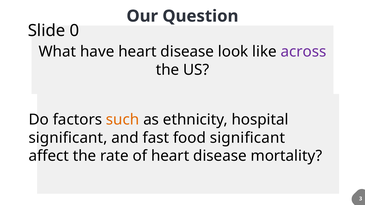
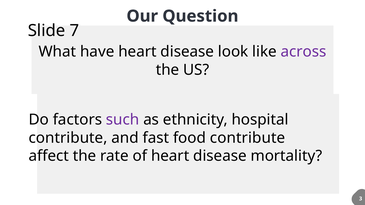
0: 0 -> 7
such colour: orange -> purple
significant at (68, 138): significant -> contribute
food significant: significant -> contribute
